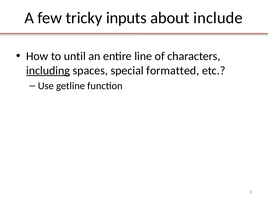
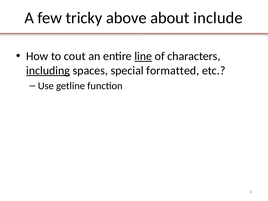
inputs: inputs -> above
until: until -> cout
line underline: none -> present
